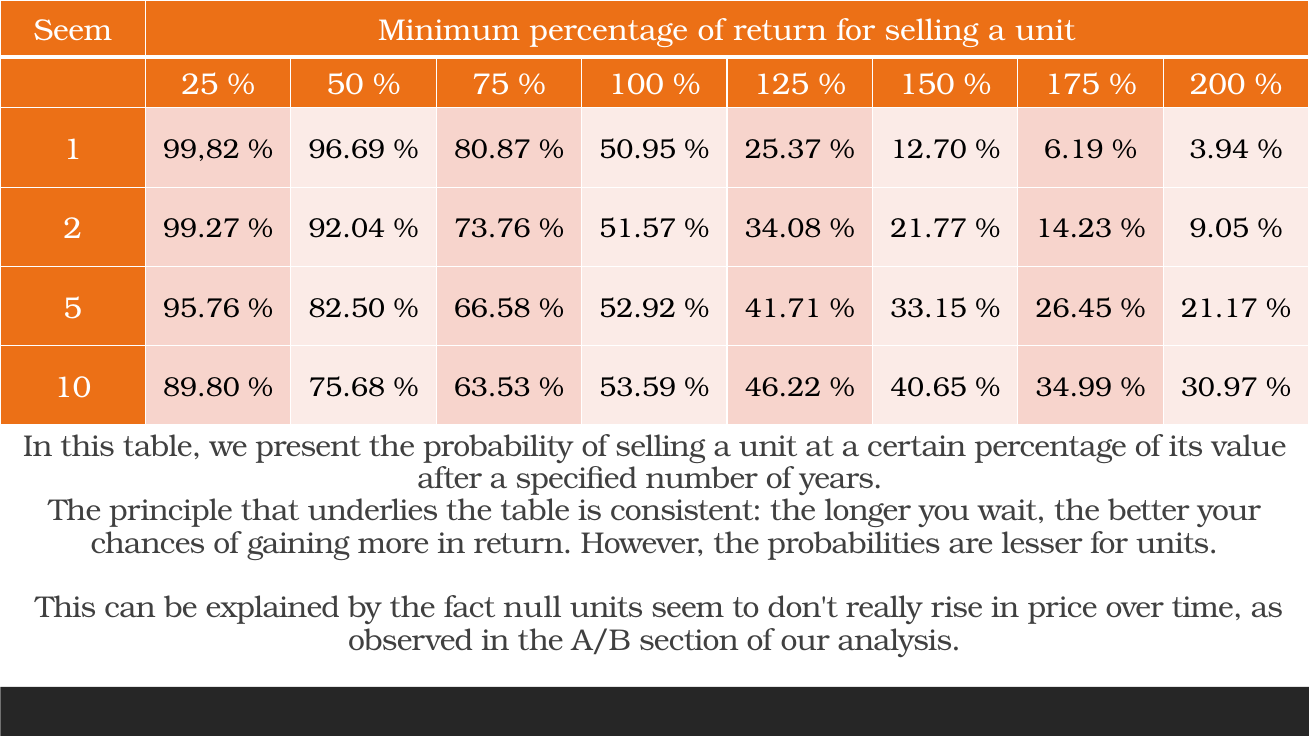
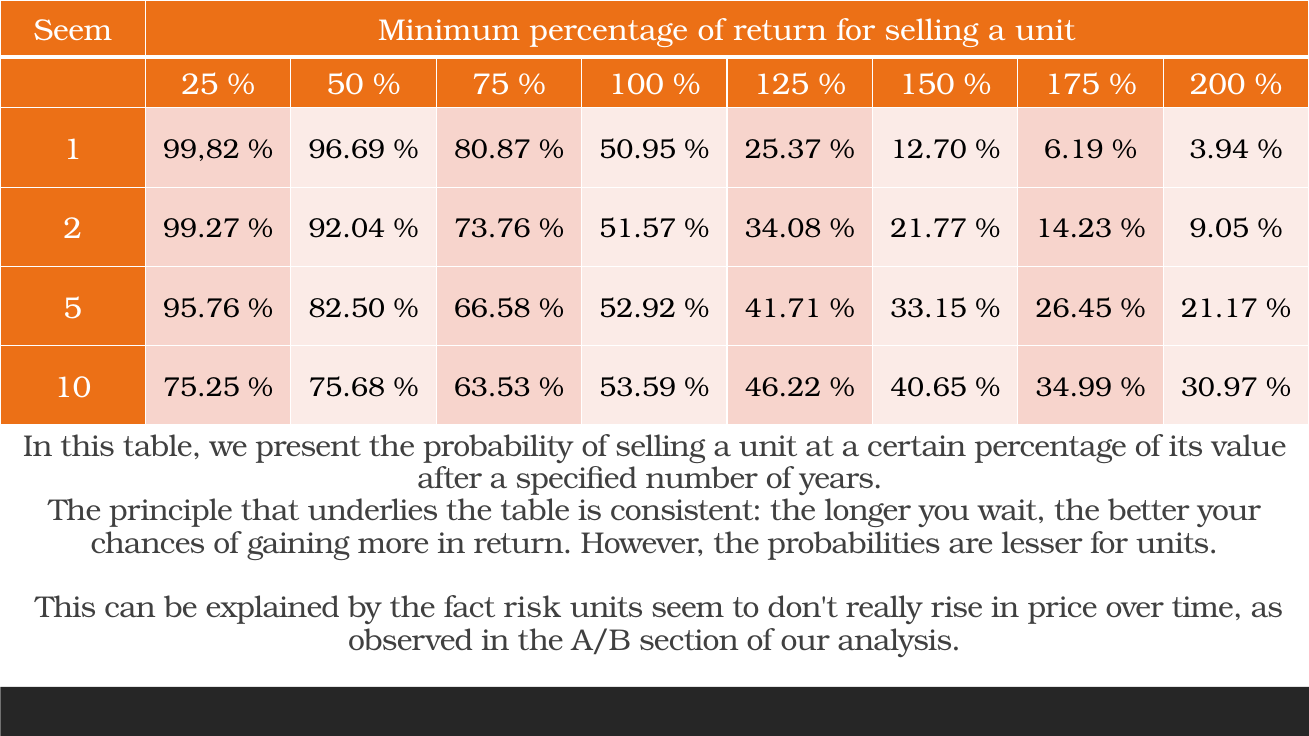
89.80: 89.80 -> 75.25
null: null -> risk
